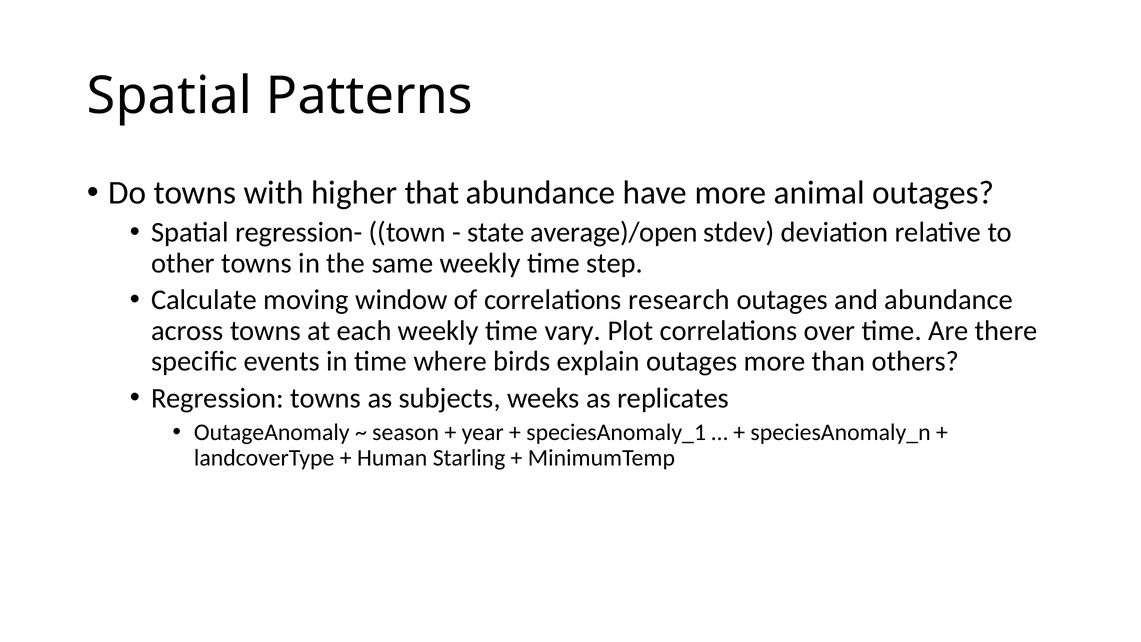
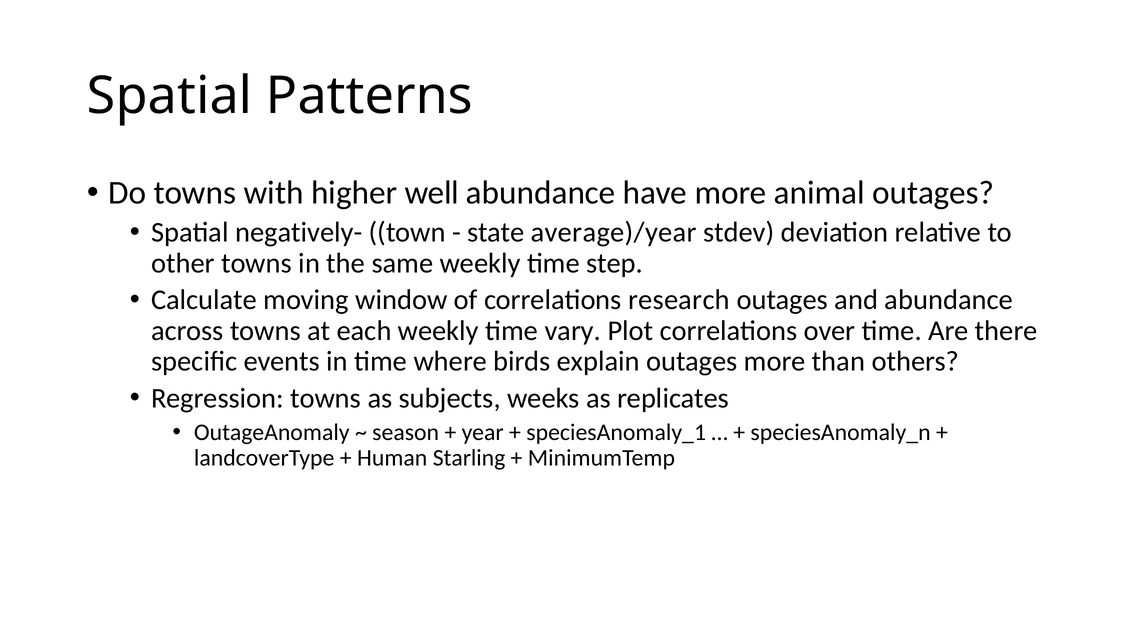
that: that -> well
regression-: regression- -> negatively-
average)/open: average)/open -> average)/year
